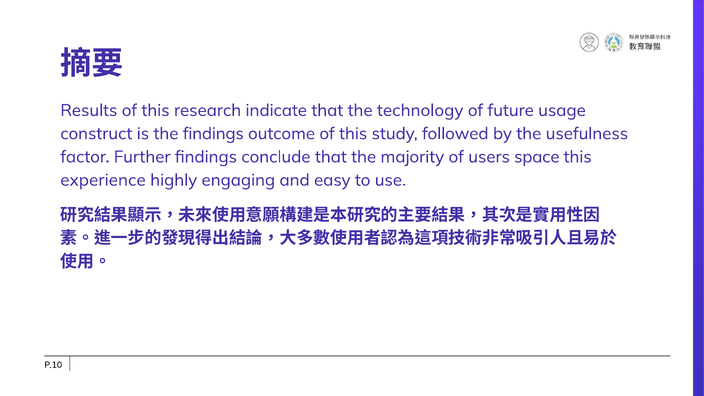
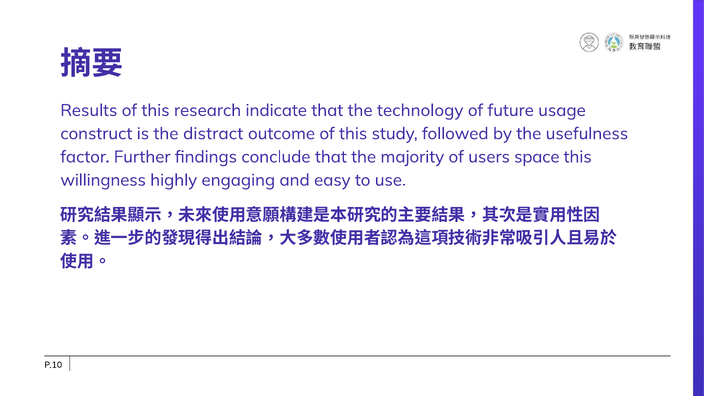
the findings: findings -> distract
experience: experience -> willingness
